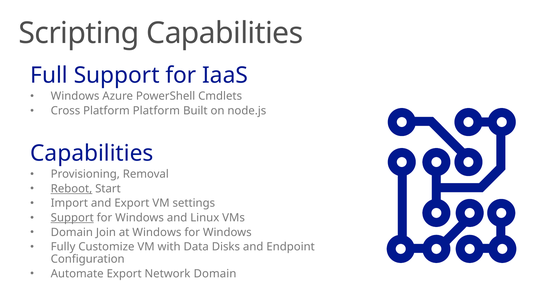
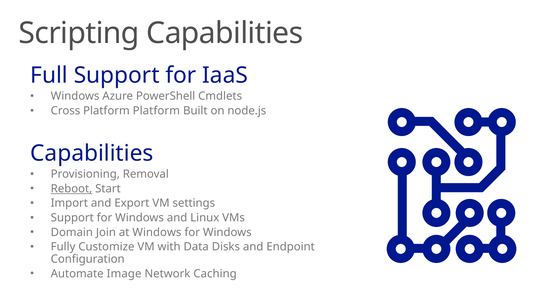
Support at (72, 218) underline: present -> none
Automate Export: Export -> Image
Network Domain: Domain -> Caching
